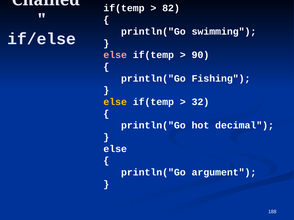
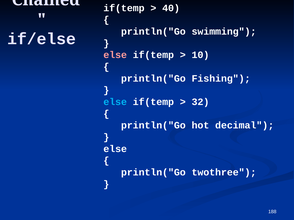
82: 82 -> 40
90: 90 -> 10
else at (115, 102) colour: yellow -> light blue
argument: argument -> twothree
